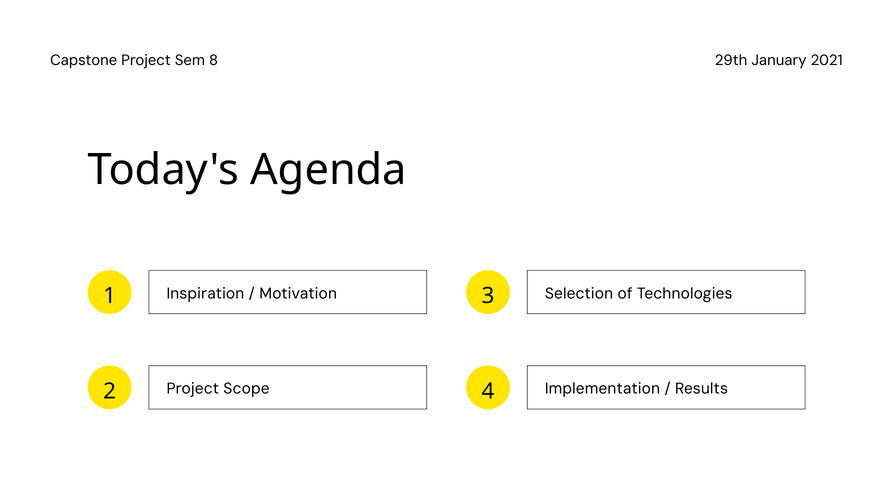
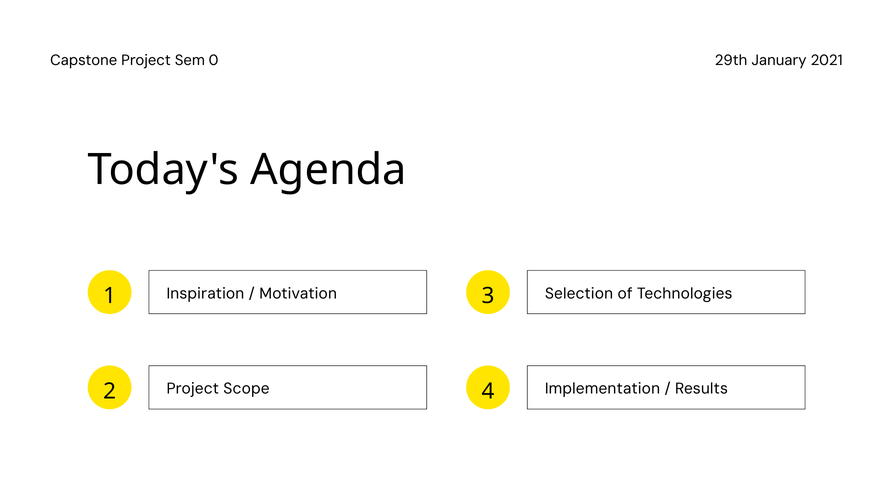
8: 8 -> 0
